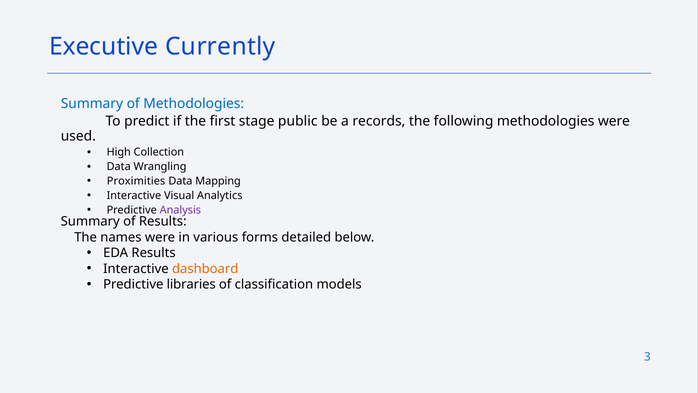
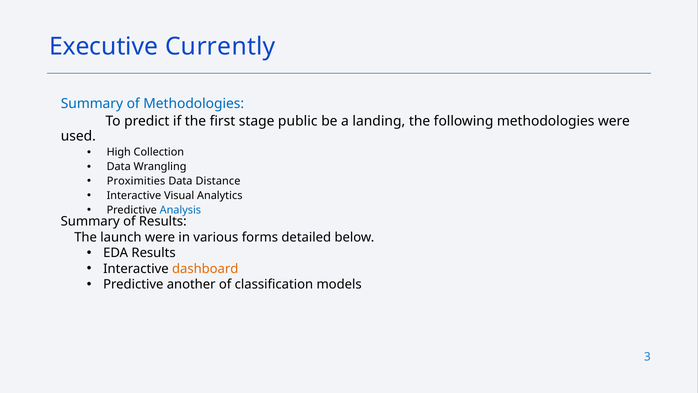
records: records -> landing
Mapping: Mapping -> Distance
Analysis colour: purple -> blue
names: names -> launch
libraries: libraries -> another
